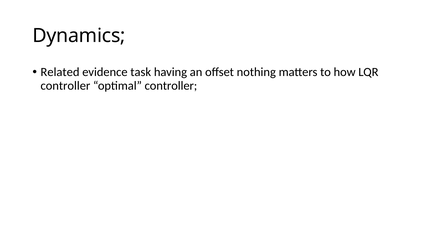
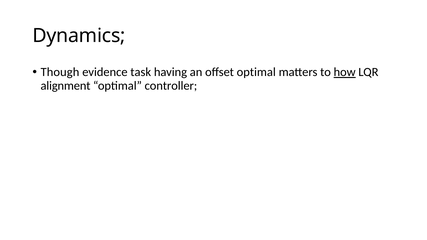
Related: Related -> Though
offset nothing: nothing -> optimal
how underline: none -> present
controller at (65, 86): controller -> alignment
